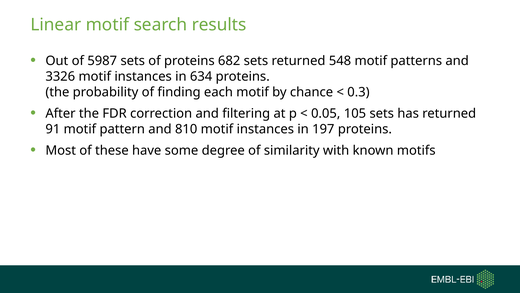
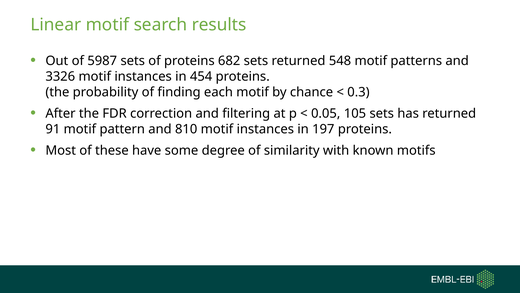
634: 634 -> 454
